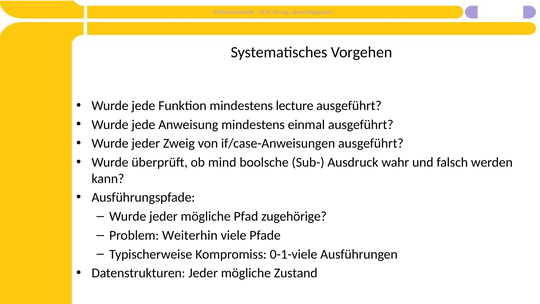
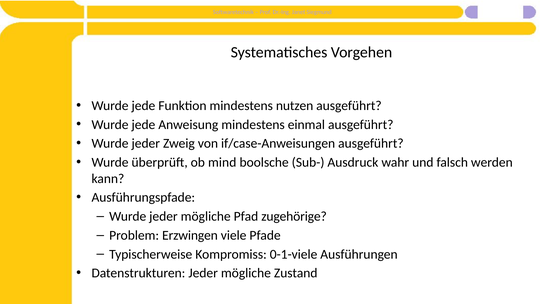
lecture: lecture -> nutzen
Weiterhin: Weiterhin -> Erzwingen
